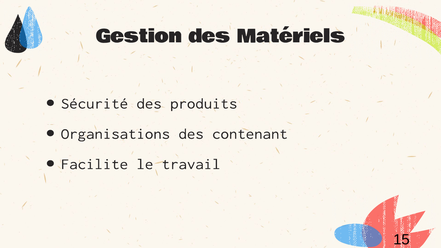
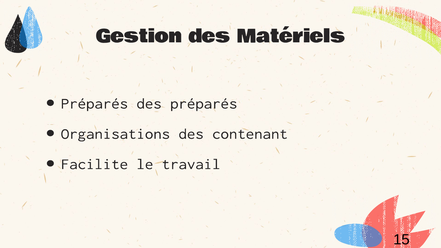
Sécurité at (94, 103): Sécurité -> Préparés
des produits: produits -> préparés
